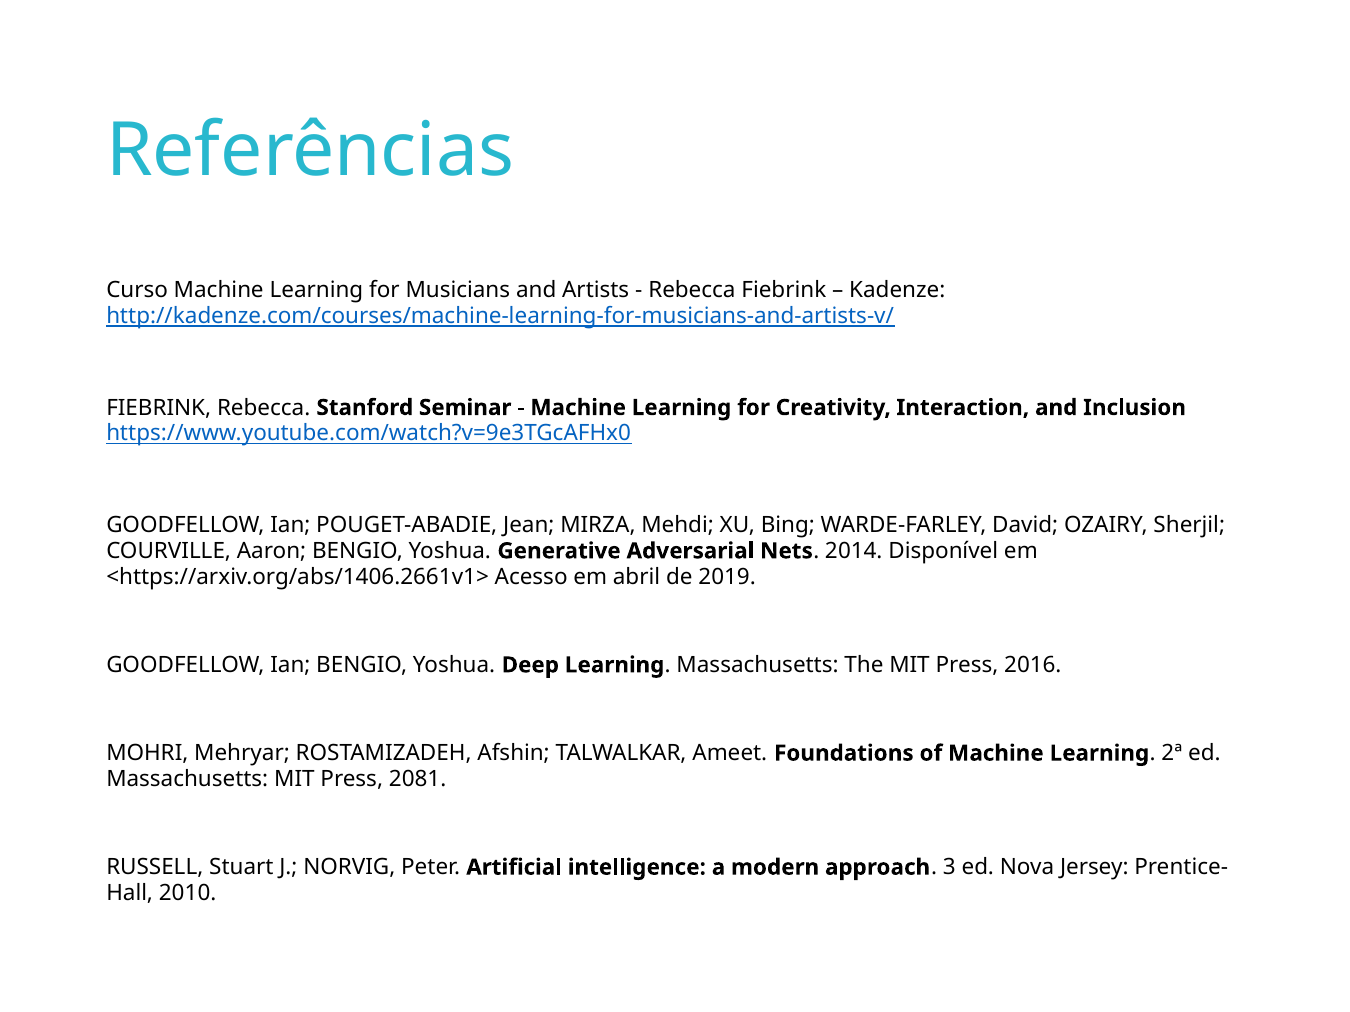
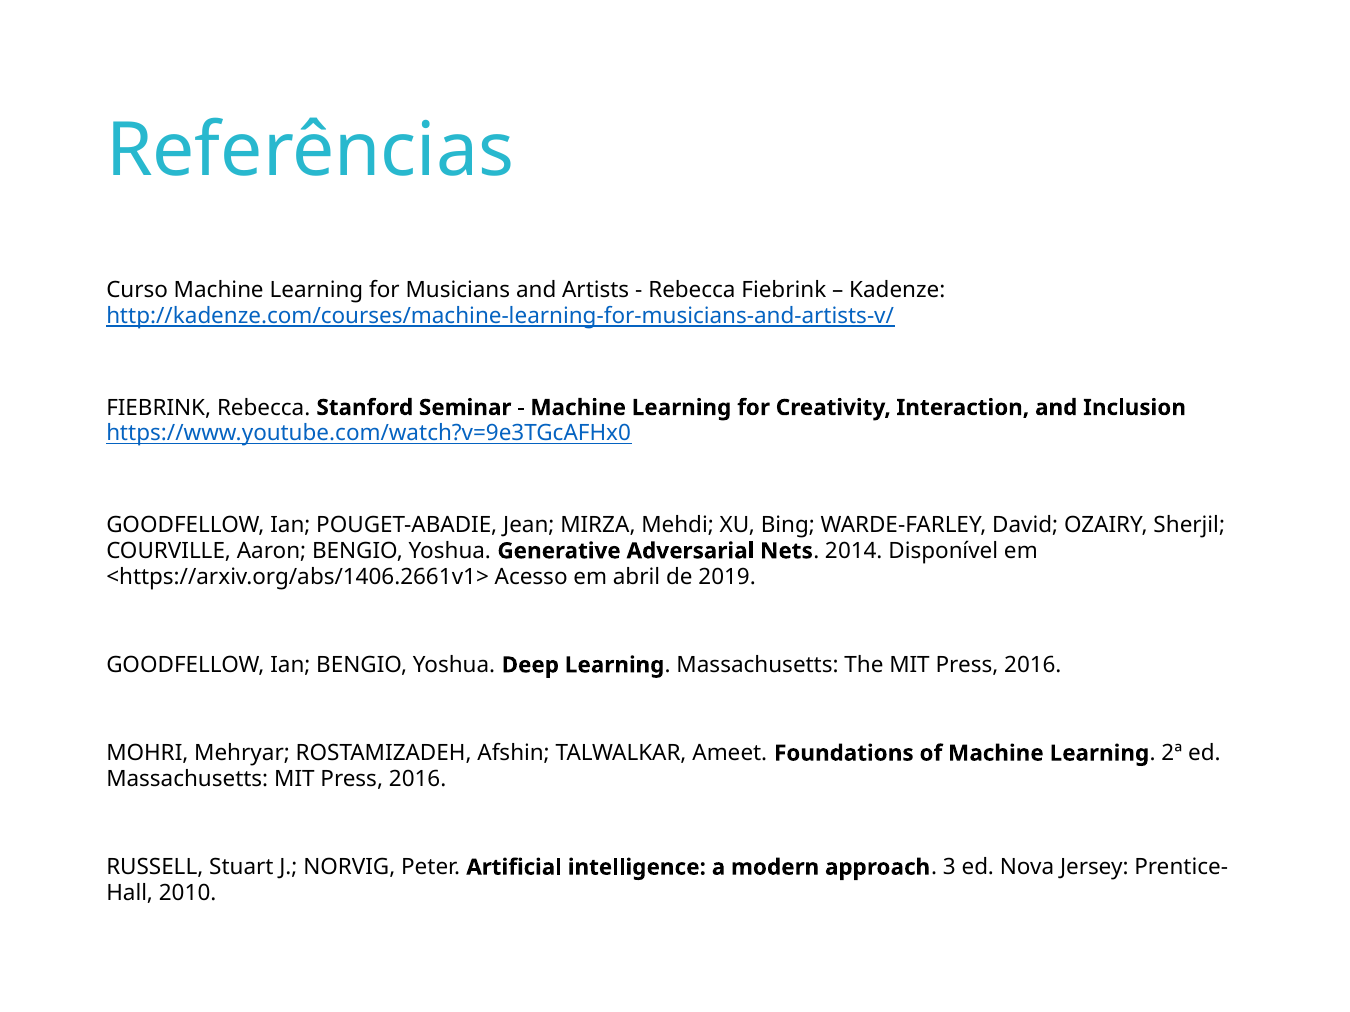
Massachusetts MIT Press 2081: 2081 -> 2016
